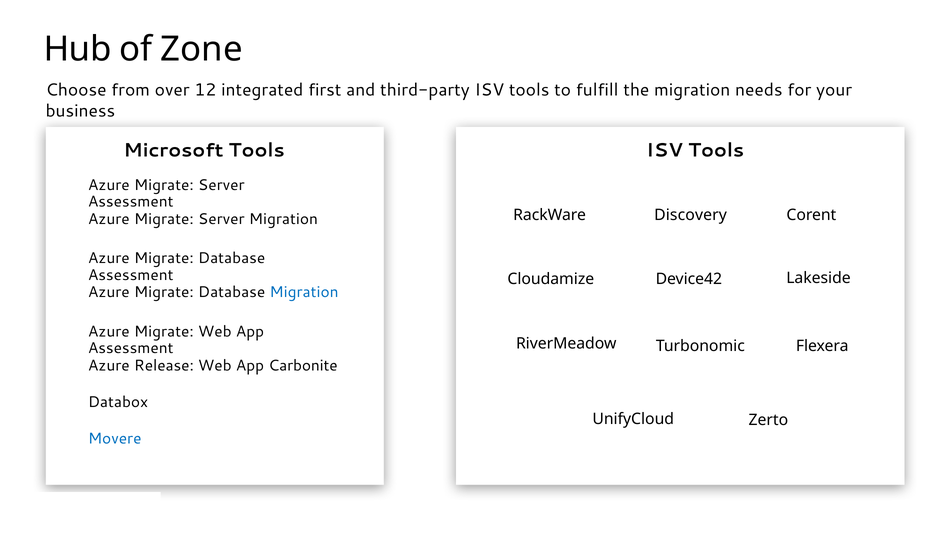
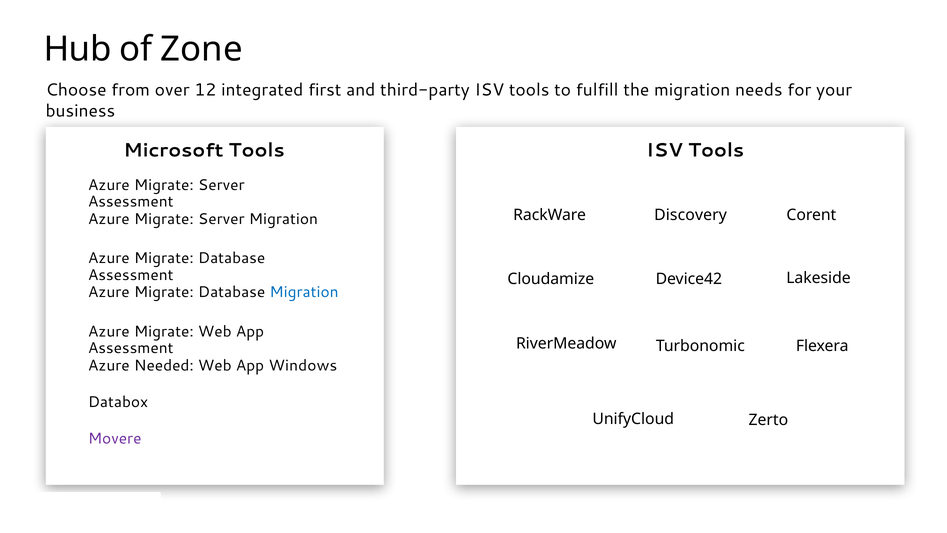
Release: Release -> Needed
Carbonite: Carbonite -> Windows
Movere colour: blue -> purple
